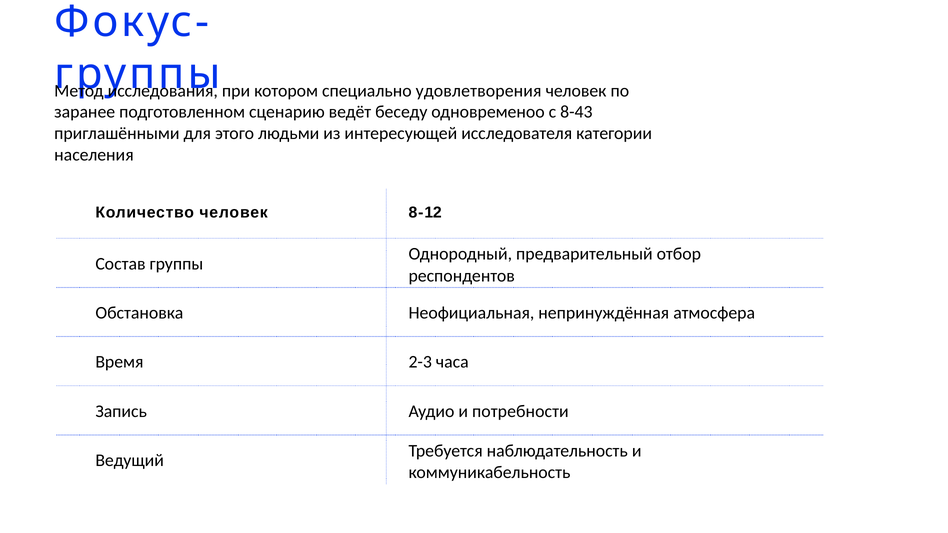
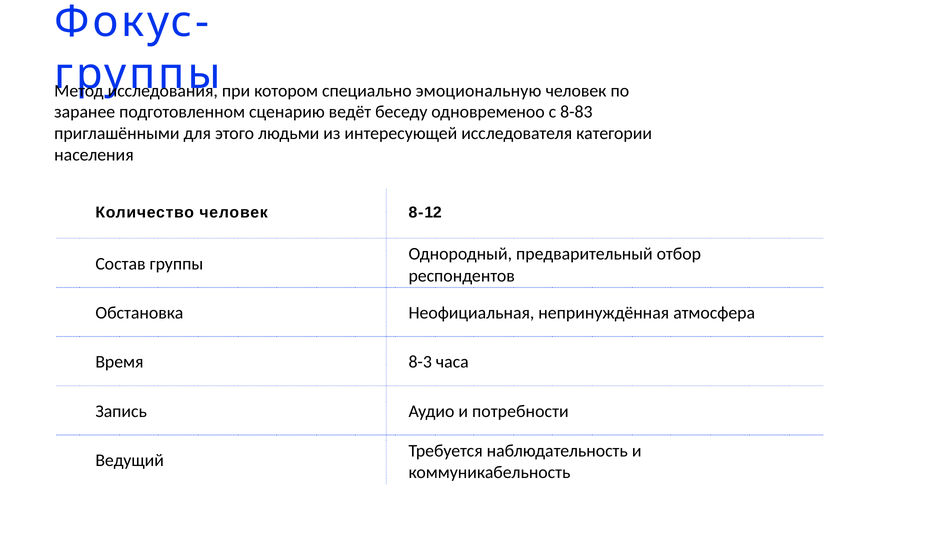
удовлетворения: удовлетворения -> эмоциональную
8-43: 8-43 -> 8-83
2-3: 2-3 -> 8-3
